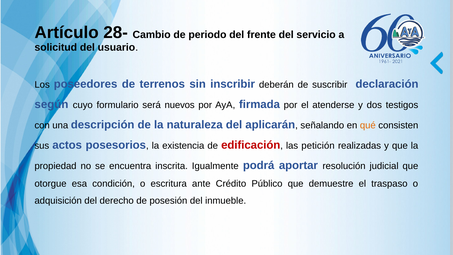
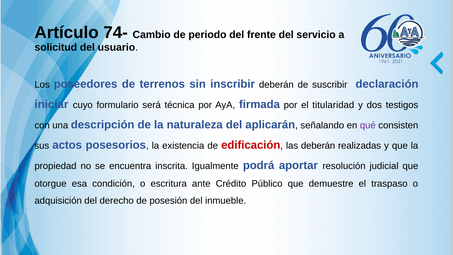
28-: 28- -> 74-
según: según -> iniciar
nuevos: nuevos -> técnica
atenderse: atenderse -> titularidad
qué colour: orange -> purple
las petición: petición -> deberán
